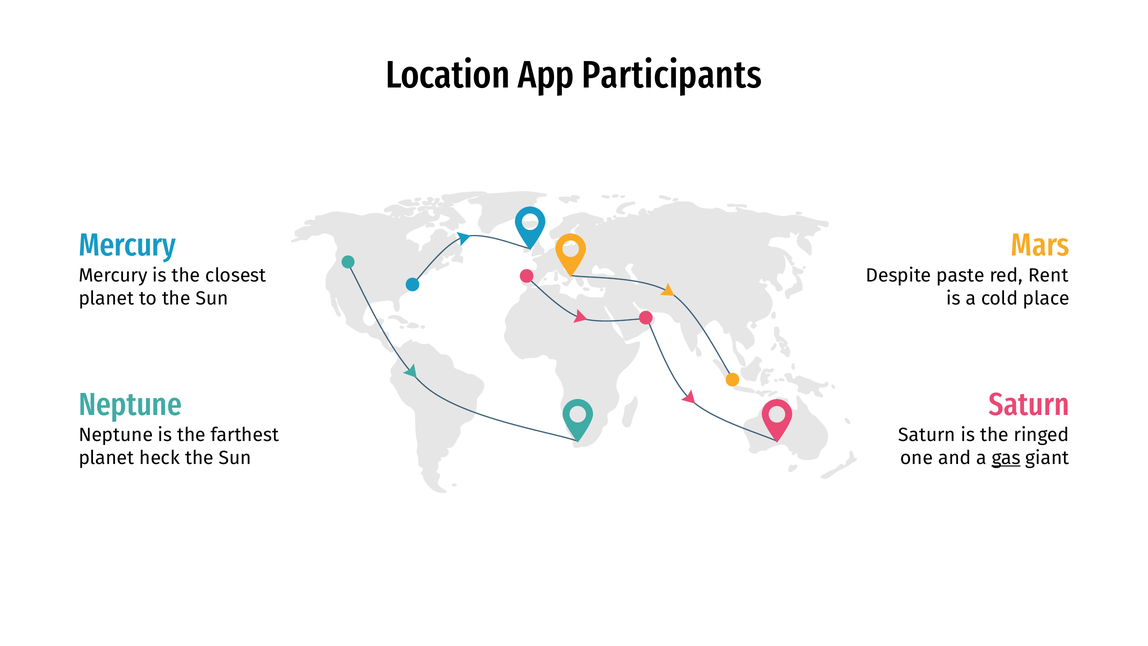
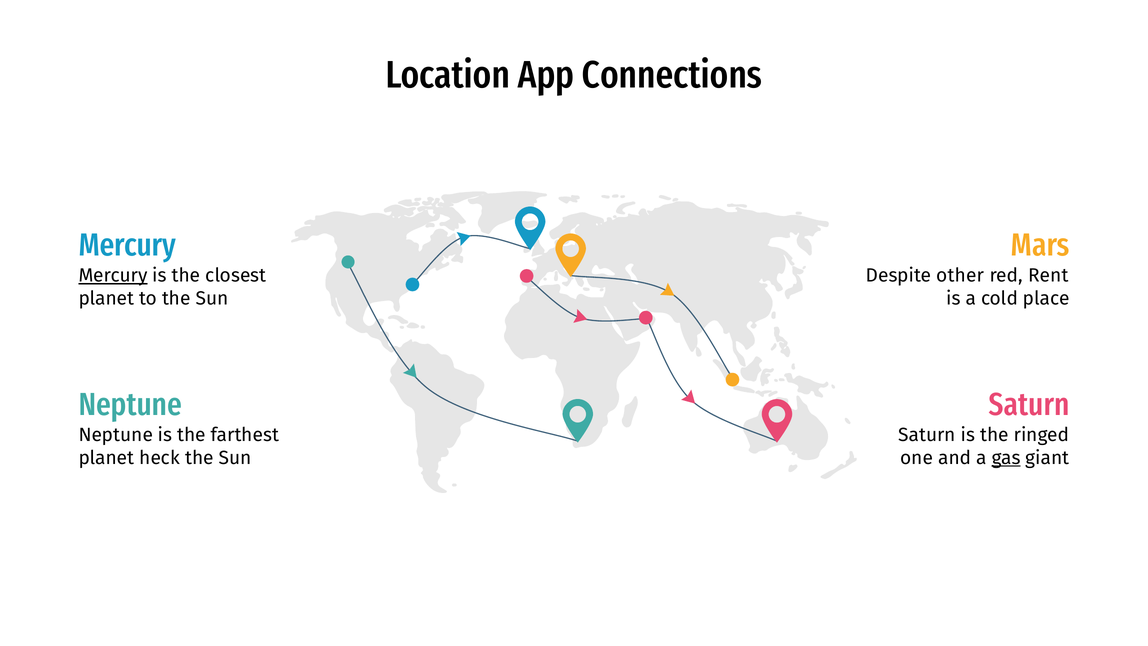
Participants: Participants -> Connections
Mercury at (113, 275) underline: none -> present
paste: paste -> other
